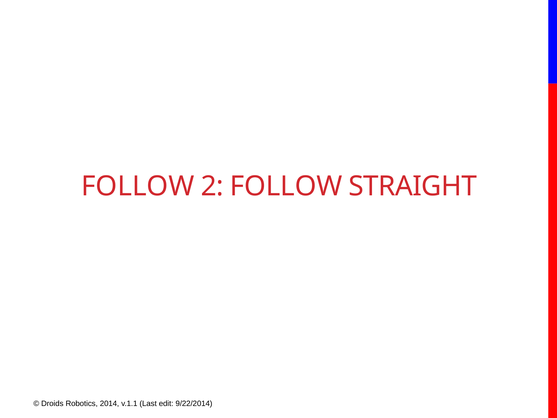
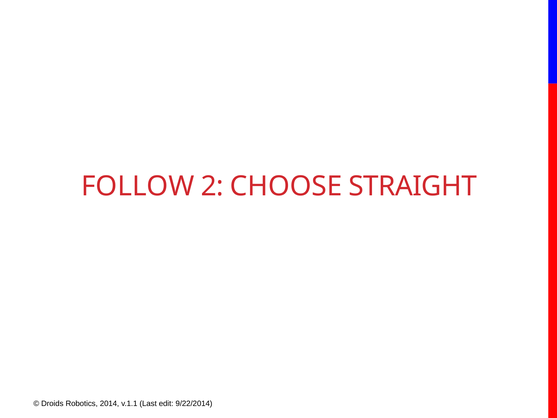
2 FOLLOW: FOLLOW -> CHOOSE
